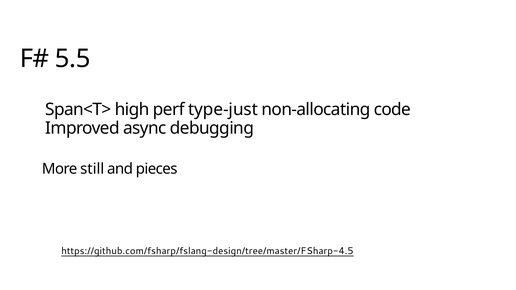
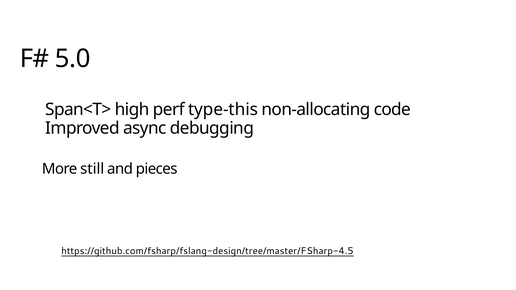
5.5: 5.5 -> 5.0
type-just: type-just -> type-this
